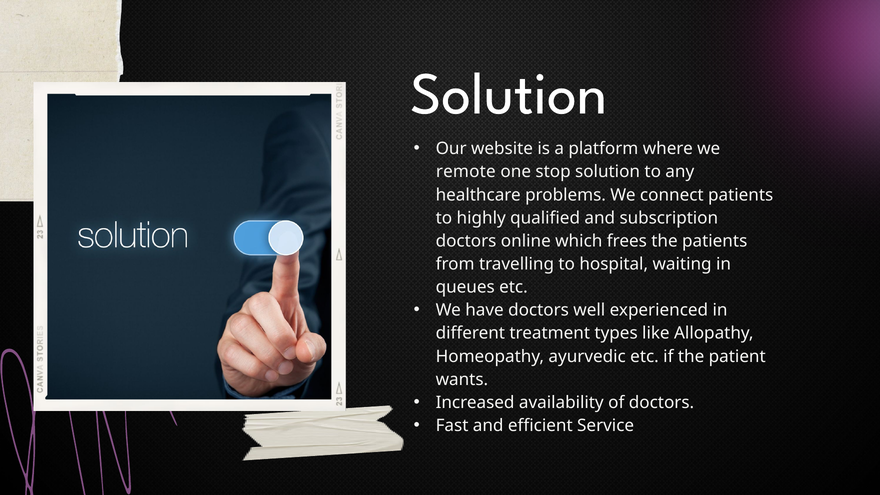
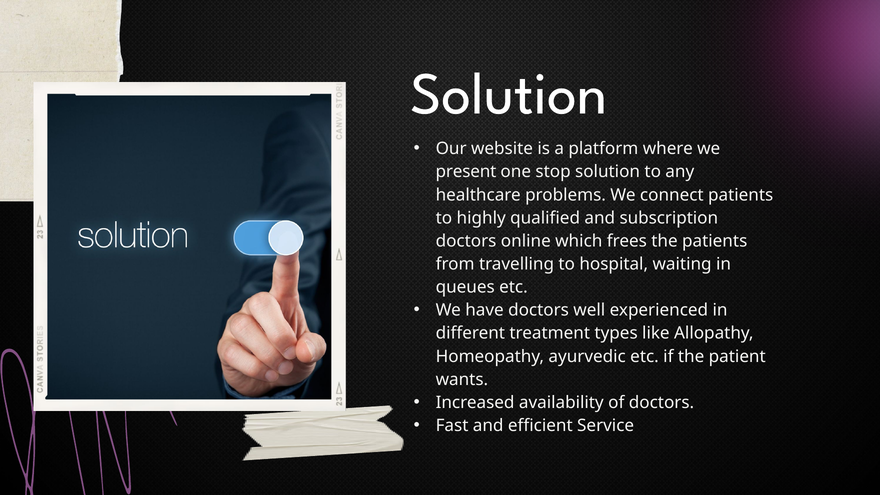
remote: remote -> present
